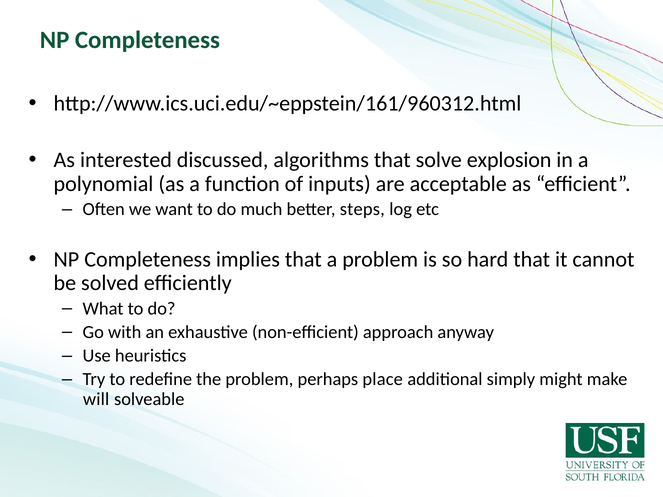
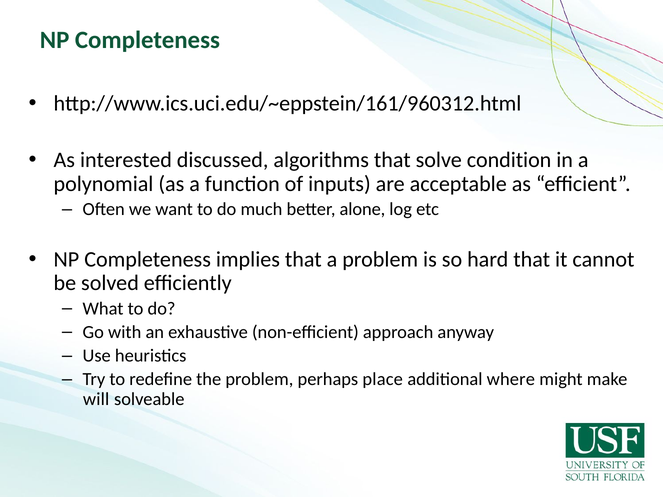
explosion: explosion -> condition
steps: steps -> alone
simply: simply -> where
